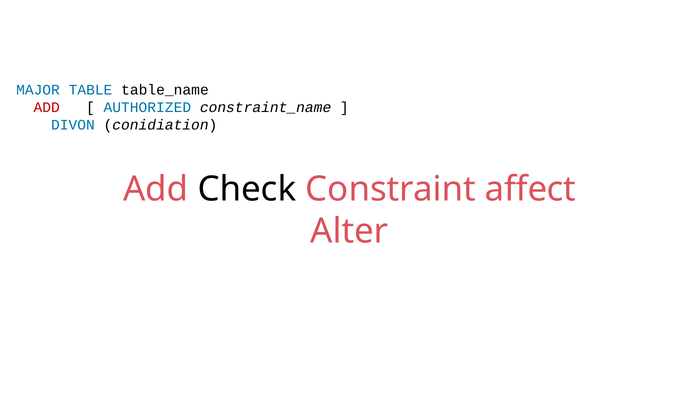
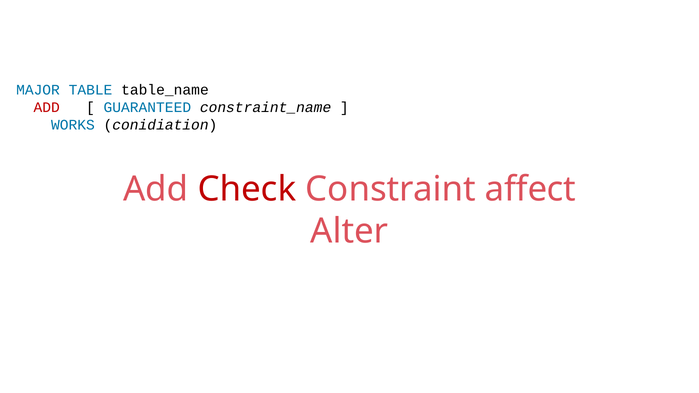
AUTHORIZED: AUTHORIZED -> GUARANTEED
DIVON: DIVON -> WORKS
Check colour: black -> red
